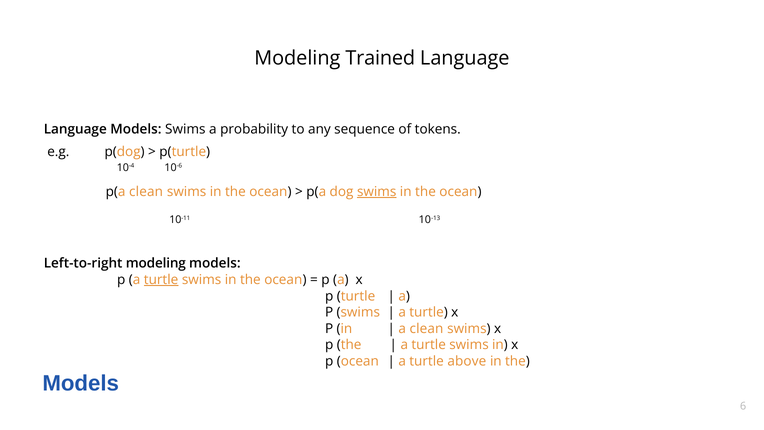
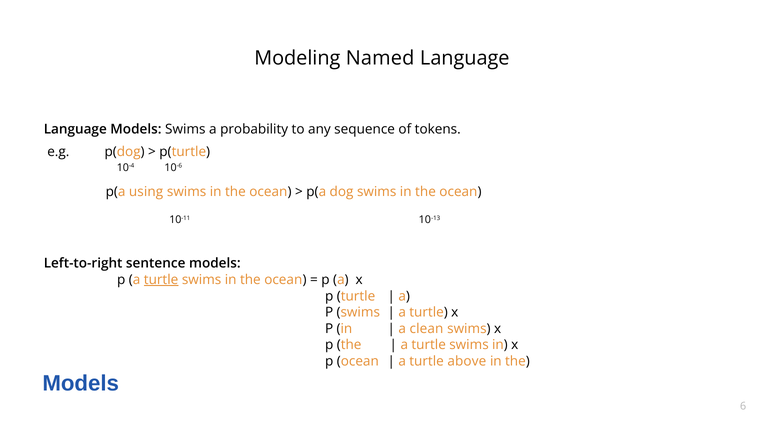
Trained: Trained -> Named
p(a clean: clean -> using
swims at (377, 192) underline: present -> none
Left-to-right modeling: modeling -> sentence
